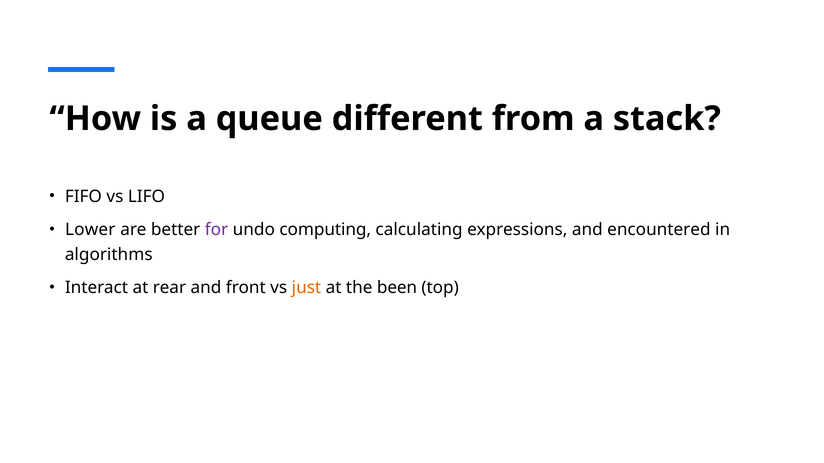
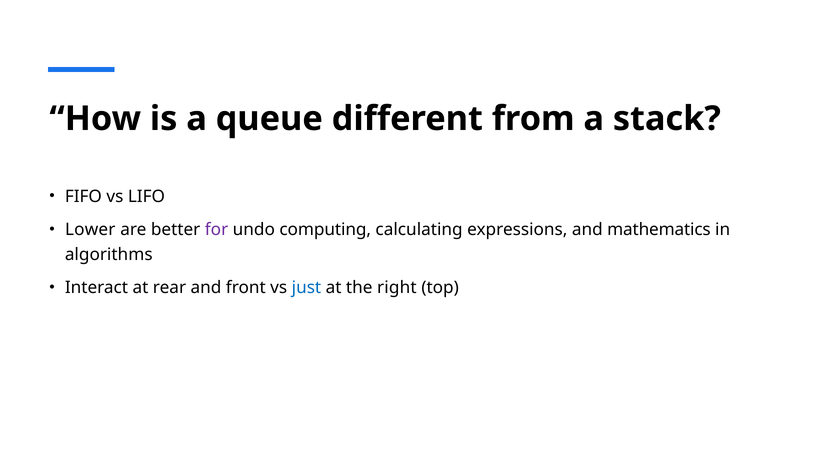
encountered: encountered -> mathematics
just colour: orange -> blue
been: been -> right
